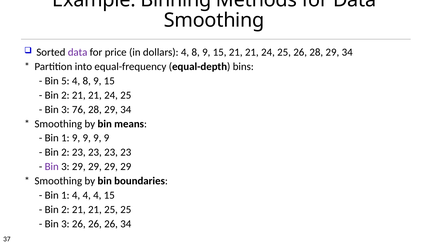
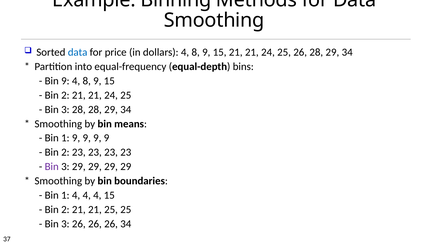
data at (78, 52) colour: purple -> blue
Bin 5: 5 -> 9
3 76: 76 -> 28
